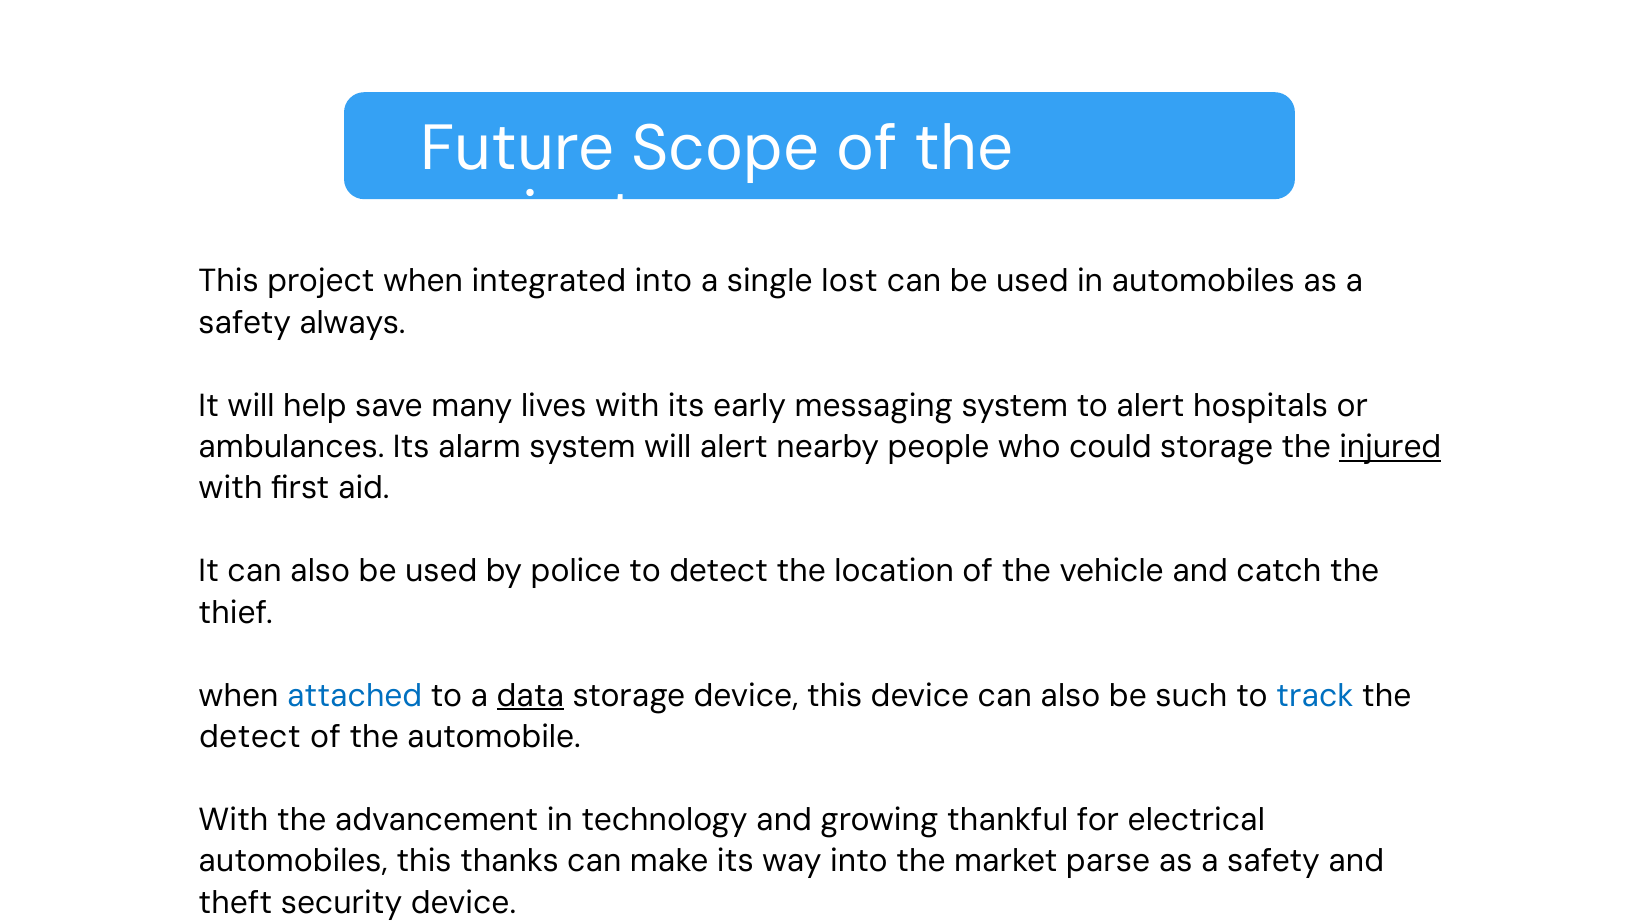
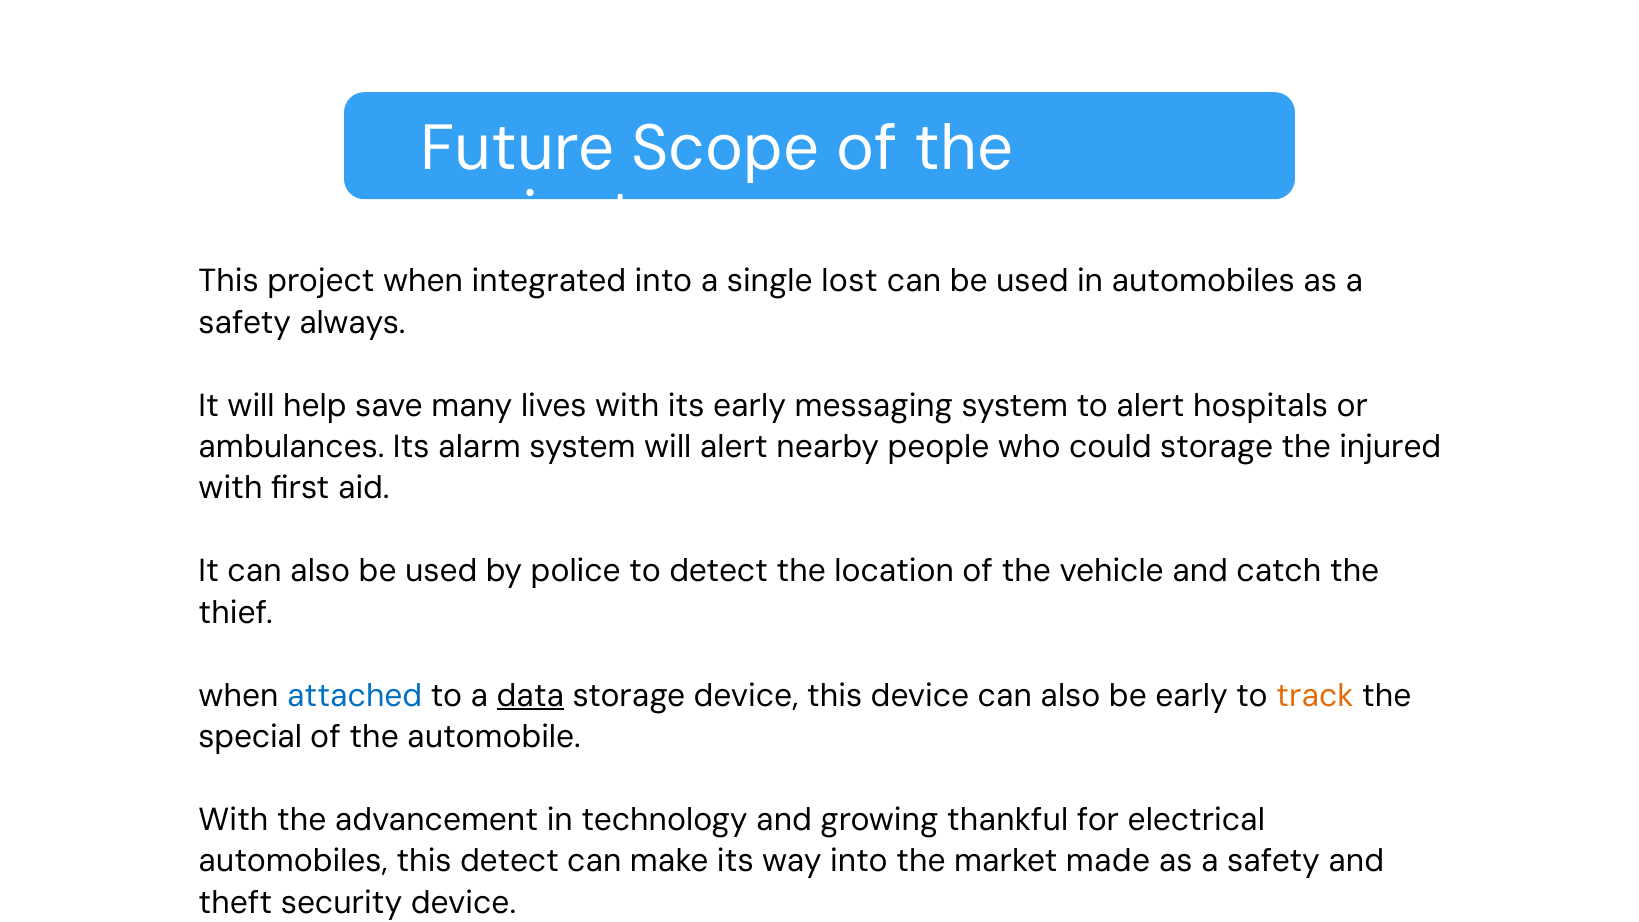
injured underline: present -> none
be such: such -> early
track colour: blue -> orange
detect at (250, 737): detect -> special
this thanks: thanks -> detect
parse: parse -> made
